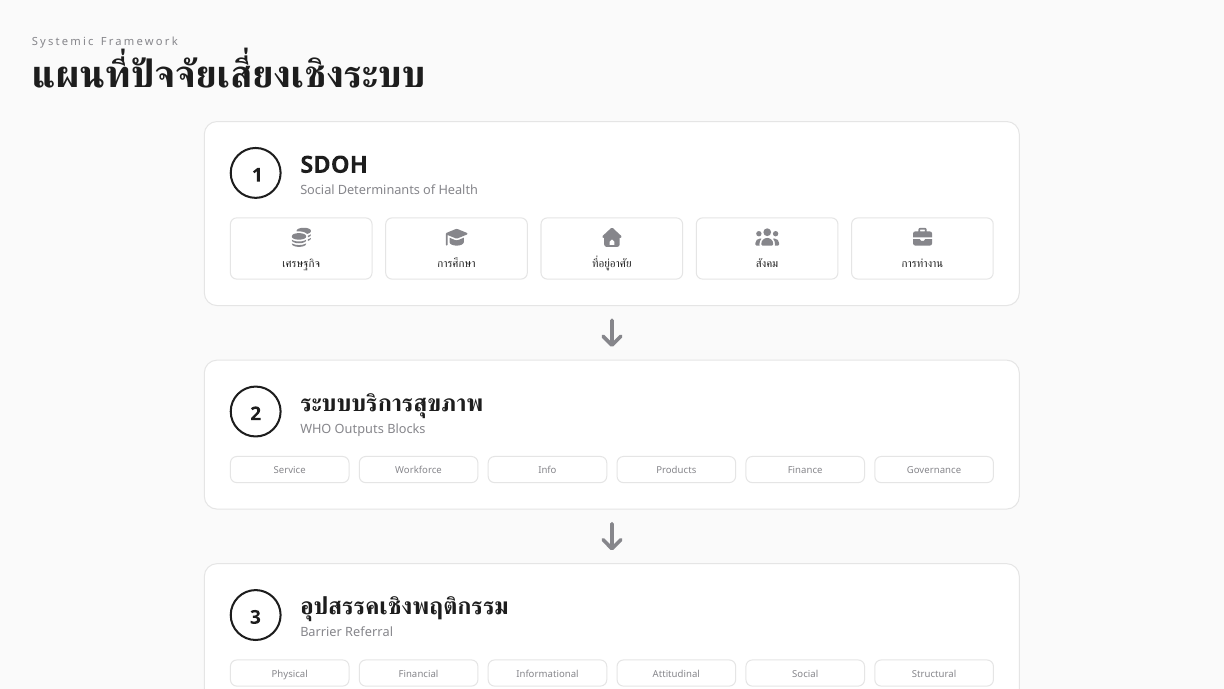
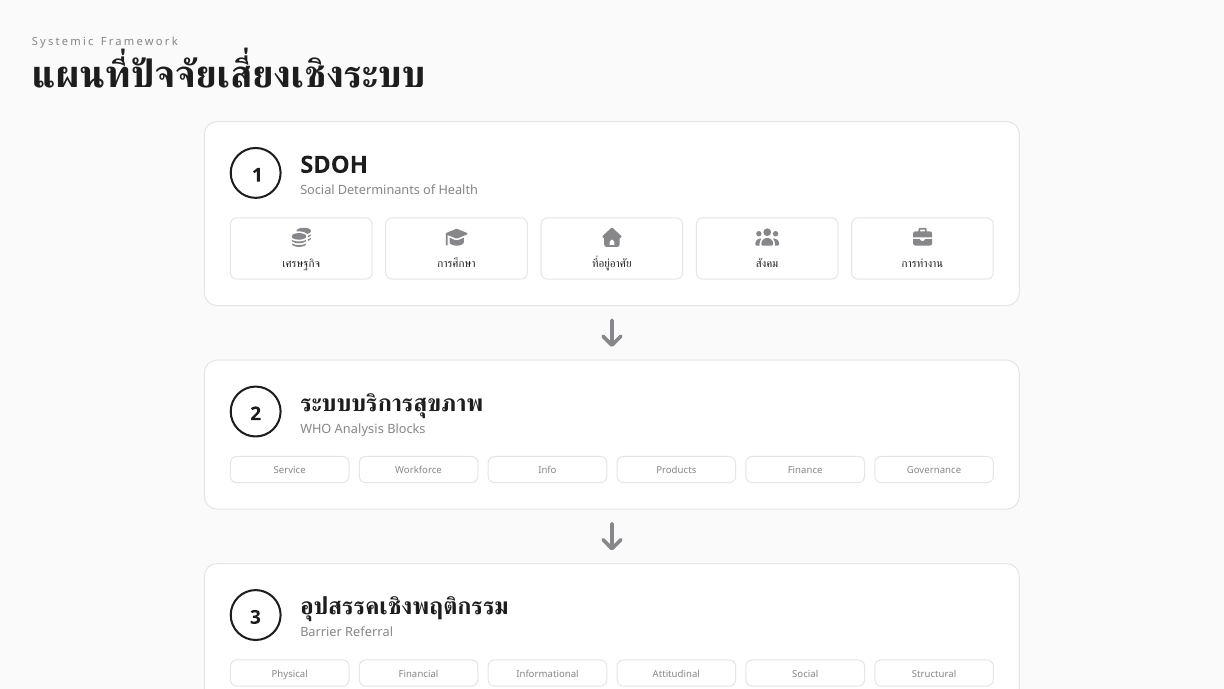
Outputs: Outputs -> Analysis
